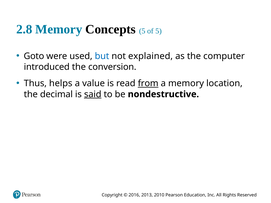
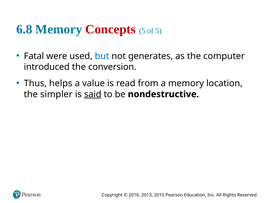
2.8: 2.8 -> 6.8
Concepts colour: black -> red
Goto: Goto -> Fatal
explained: explained -> generates
from underline: present -> none
decimal: decimal -> simpler
